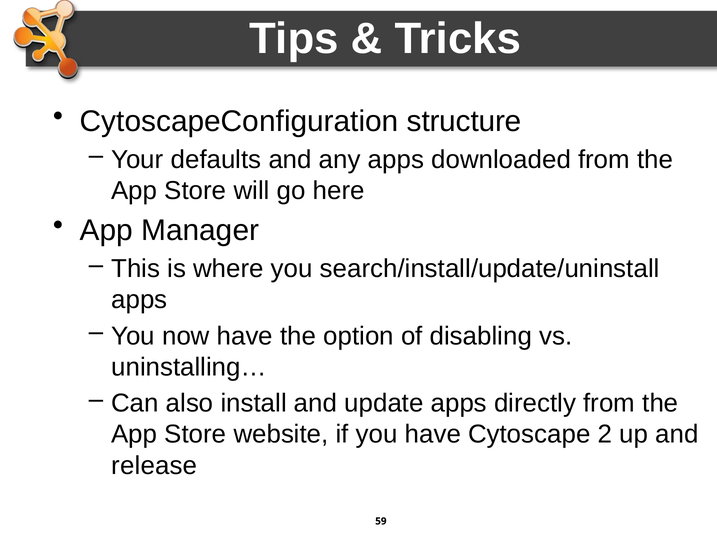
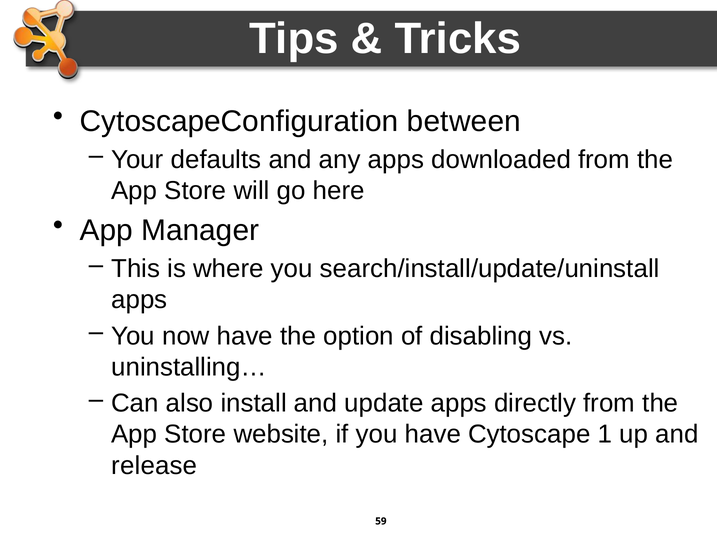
structure: structure -> between
2: 2 -> 1
